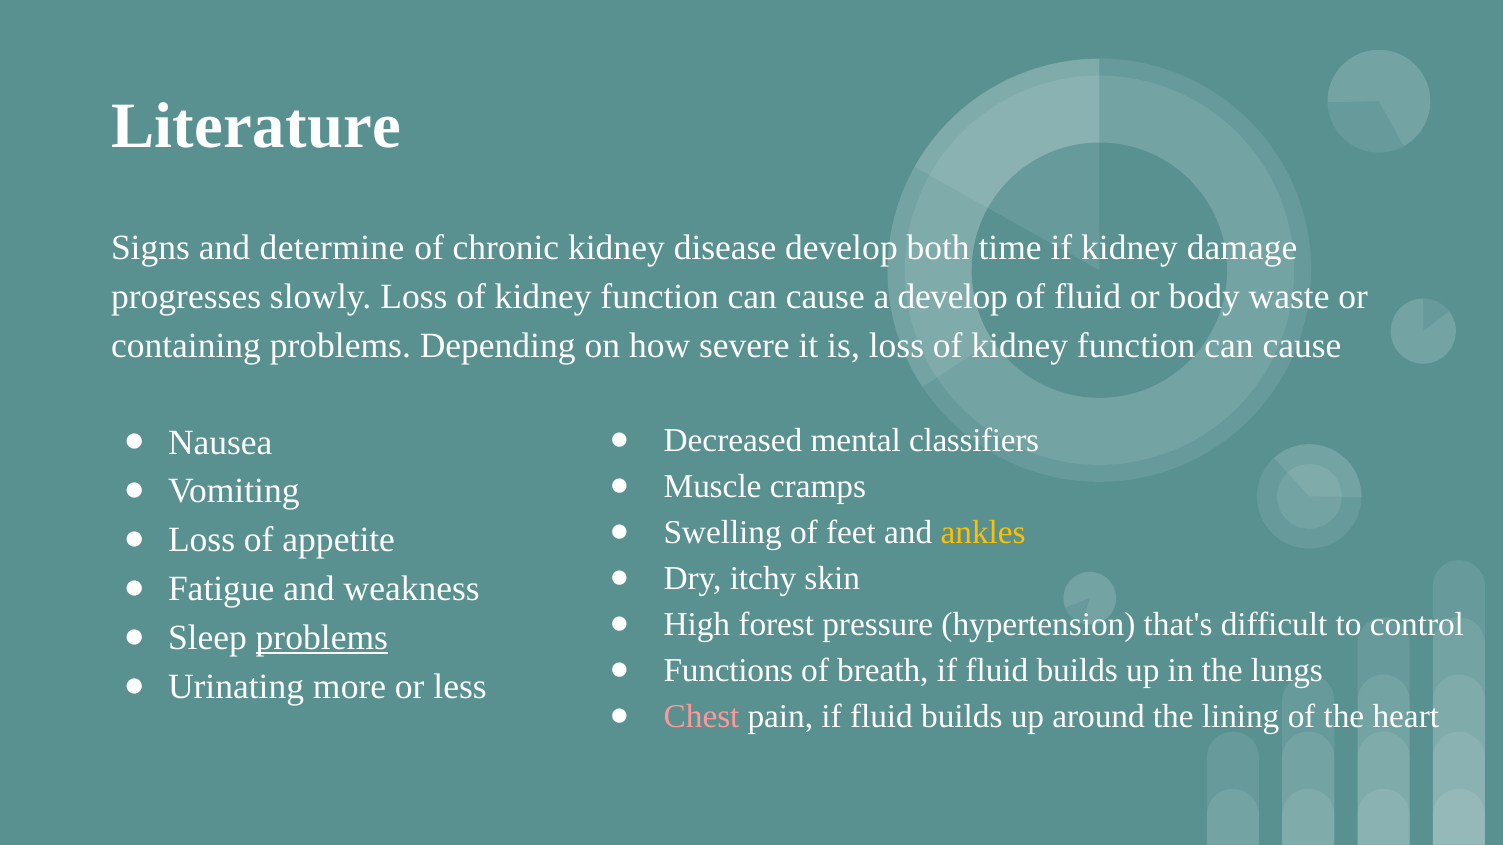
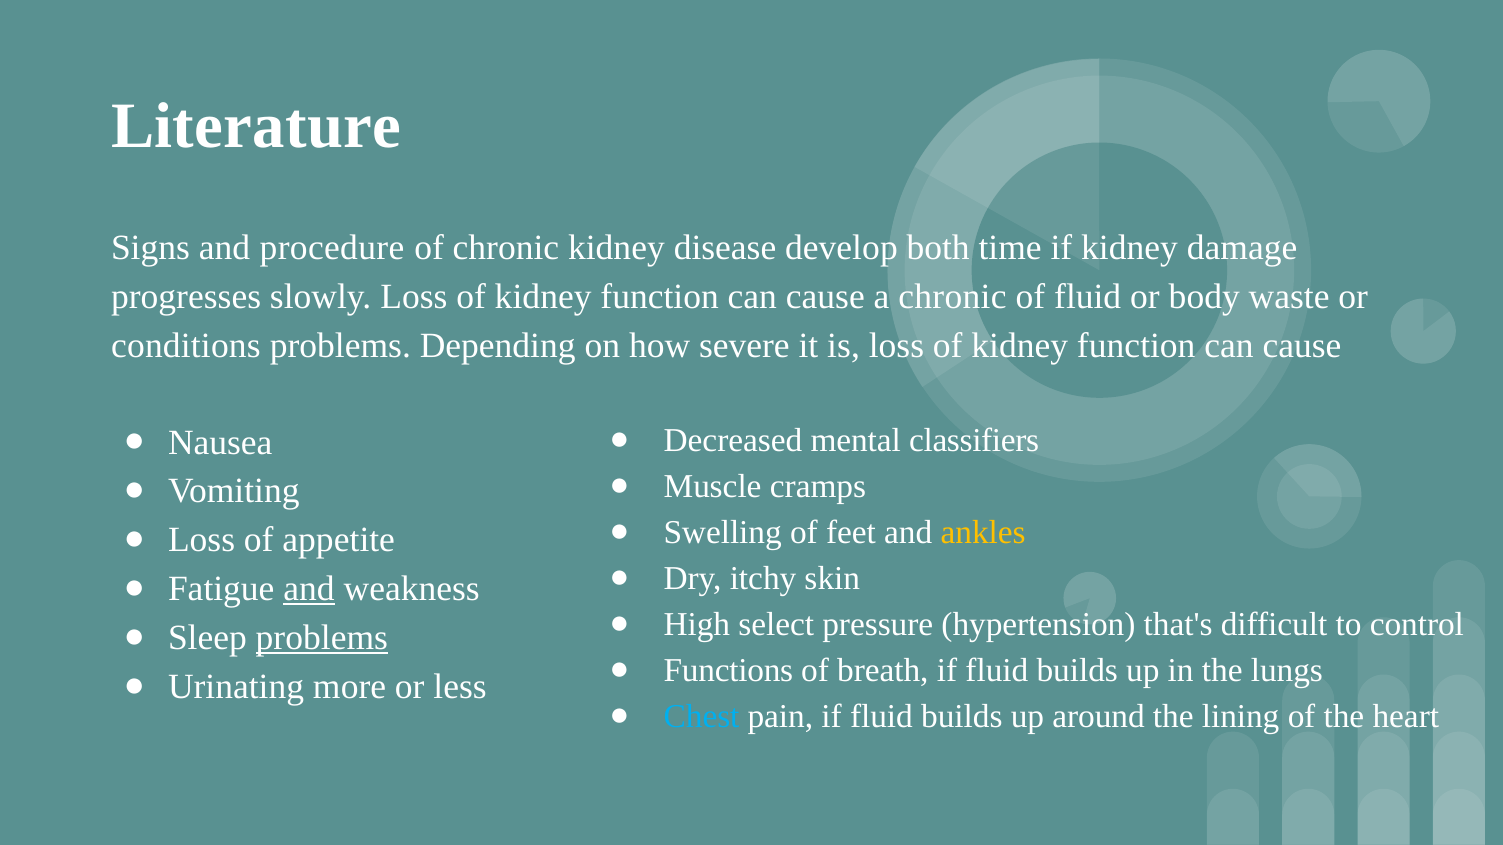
determine: determine -> procedure
a develop: develop -> chronic
containing: containing -> conditions
and at (309, 589) underline: none -> present
forest: forest -> select
Chest colour: pink -> light blue
